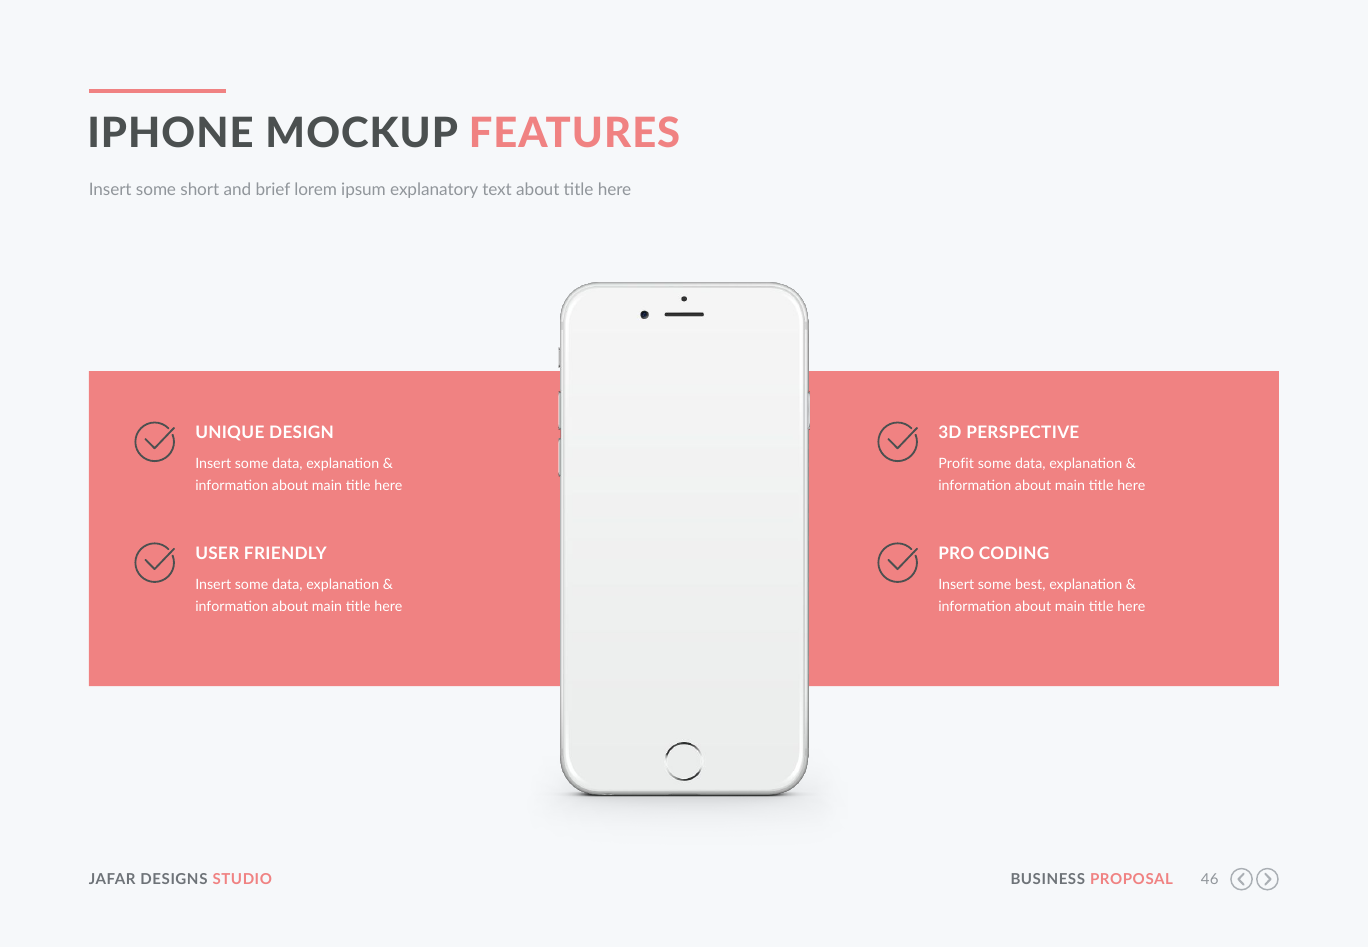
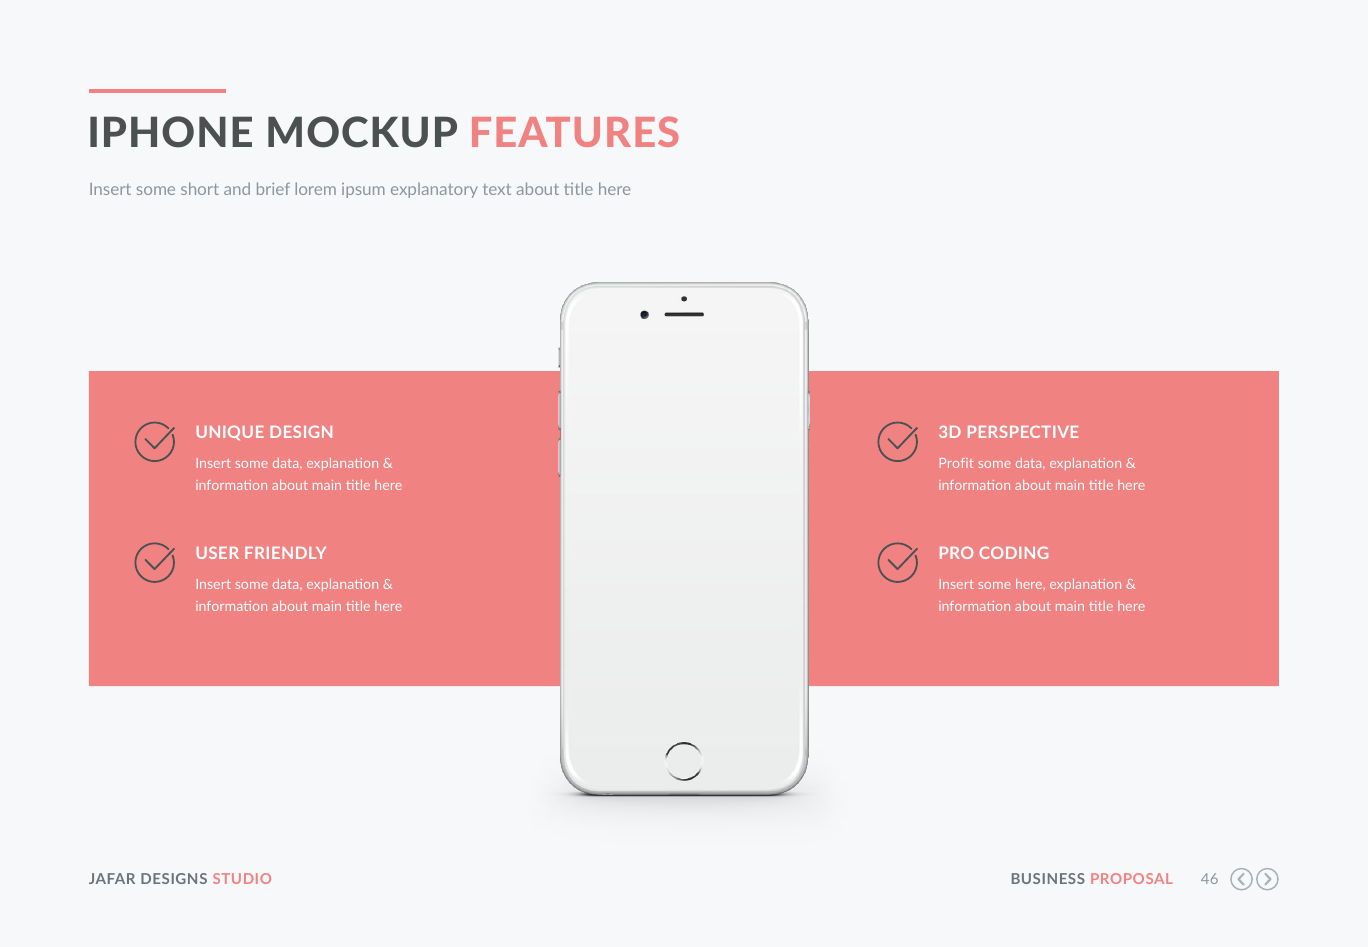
some best: best -> here
